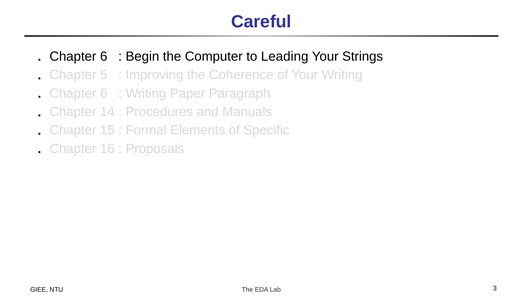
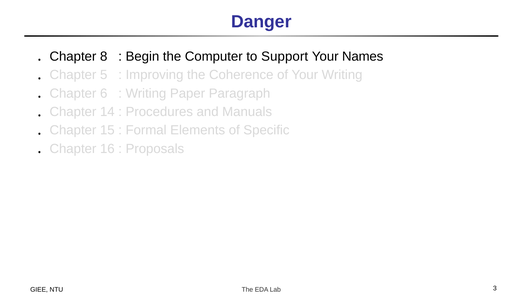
Careful: Careful -> Danger
6 at (104, 56): 6 -> 8
Leading: Leading -> Support
Strings: Strings -> Names
